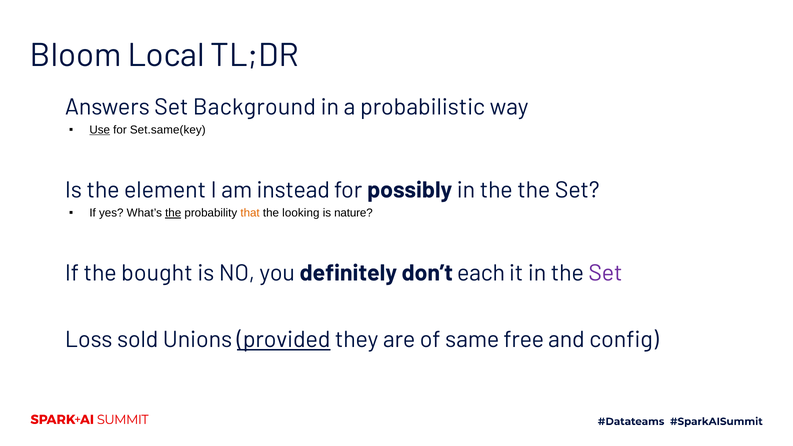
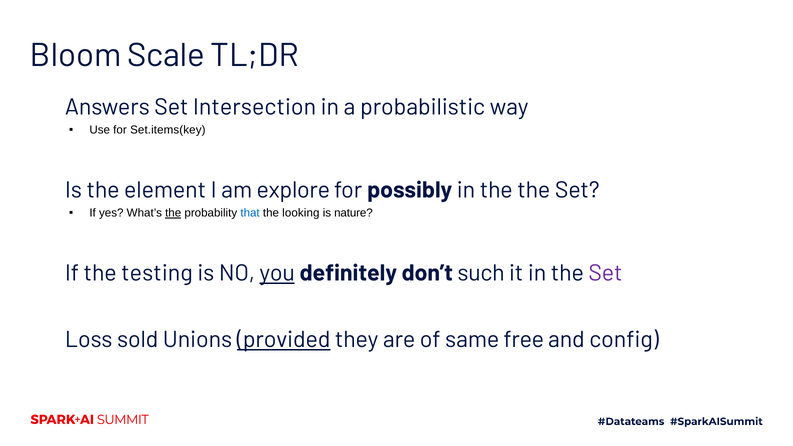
Local: Local -> Scale
Background: Background -> Intersection
Use underline: present -> none
Set.same(key: Set.same(key -> Set.items(key
instead: instead -> explore
that colour: orange -> blue
bought: bought -> testing
you underline: none -> present
each: each -> such
